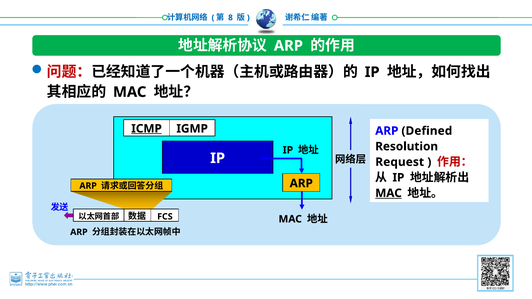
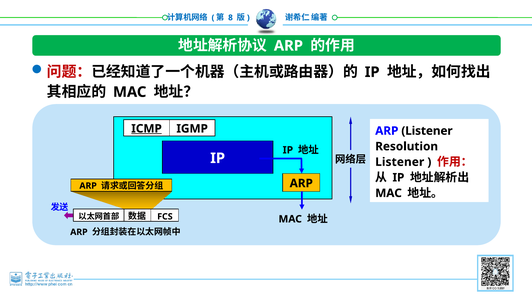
ARP Defined: Defined -> Listener
Request at (400, 162): Request -> Listener
MAC at (389, 193) underline: present -> none
